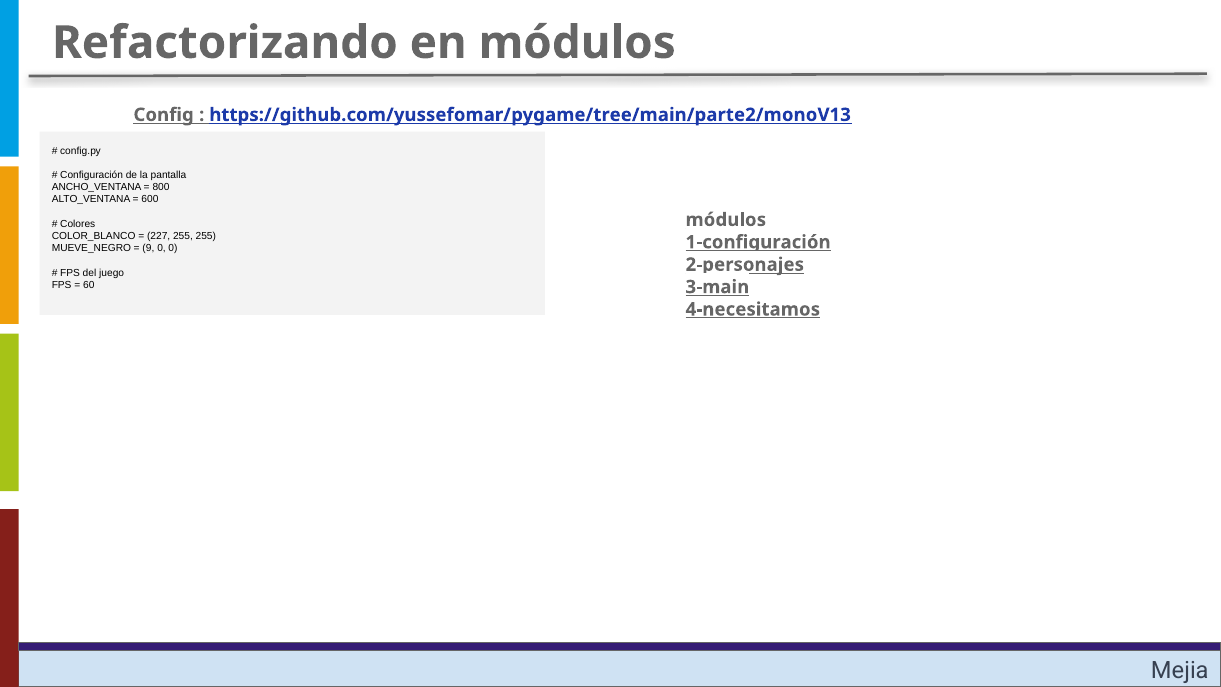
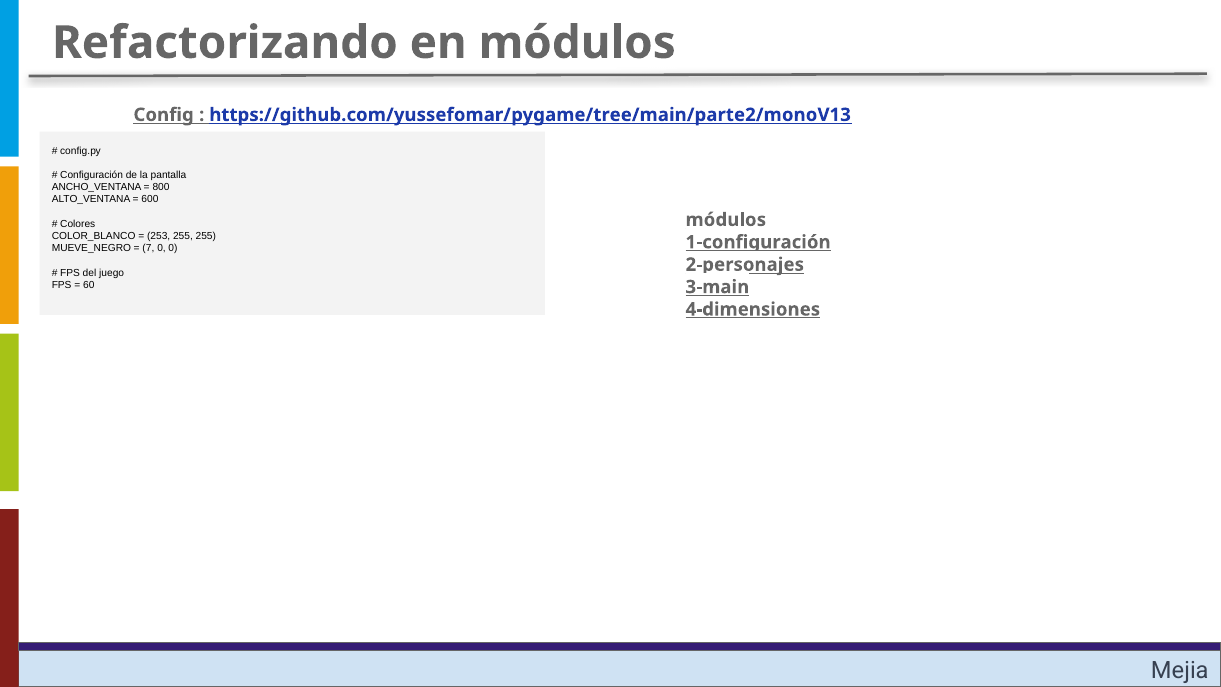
227: 227 -> 253
9: 9 -> 7
4-necesitamos: 4-necesitamos -> 4-dimensiones
